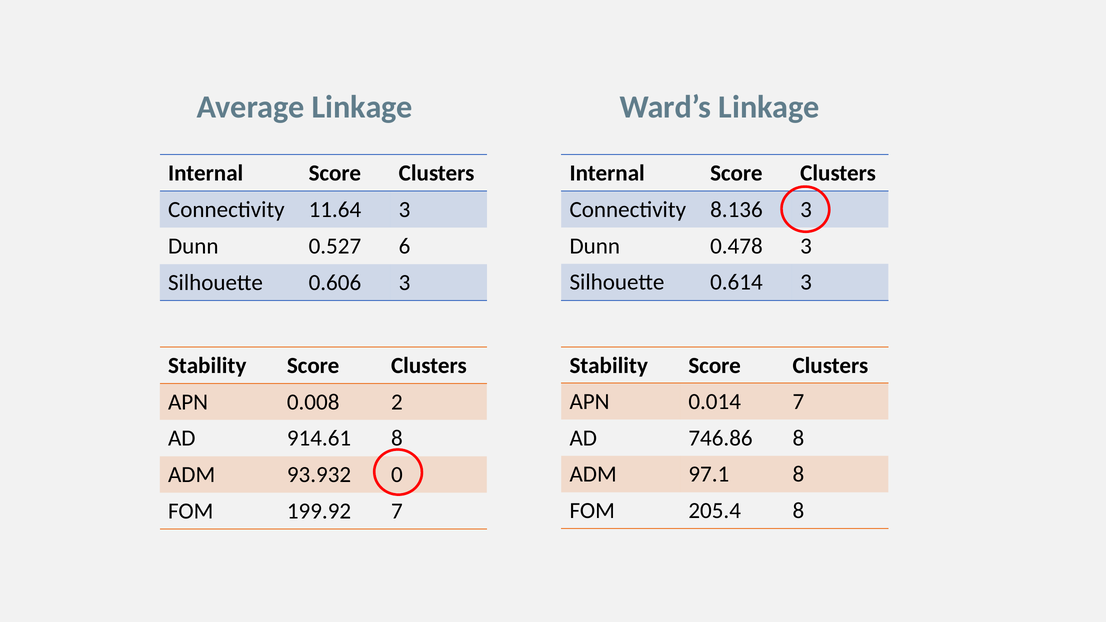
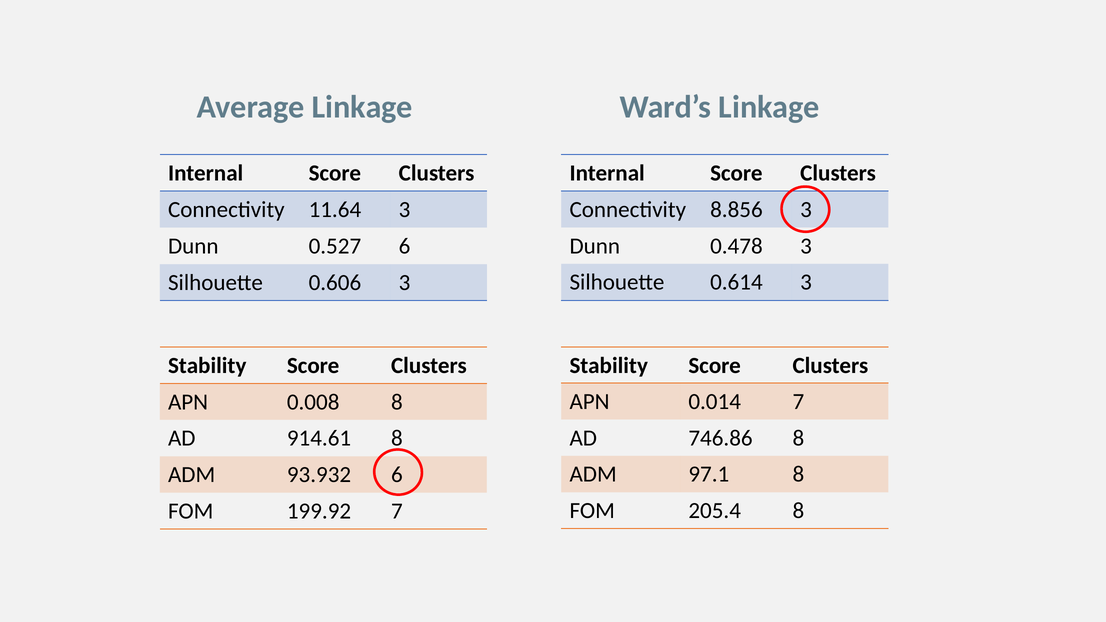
8.136: 8.136 -> 8.856
0.008 2: 2 -> 8
93.932 0: 0 -> 6
